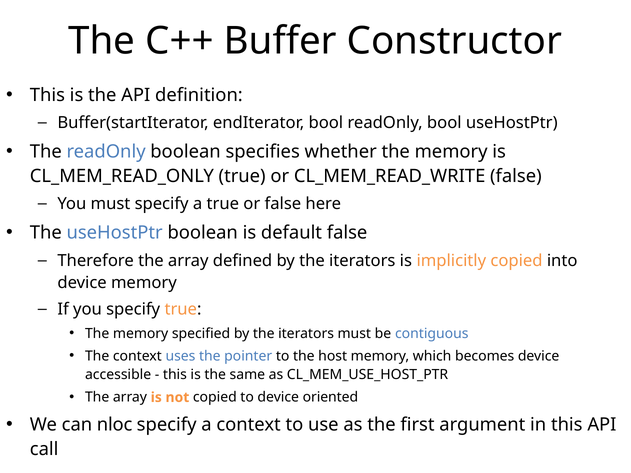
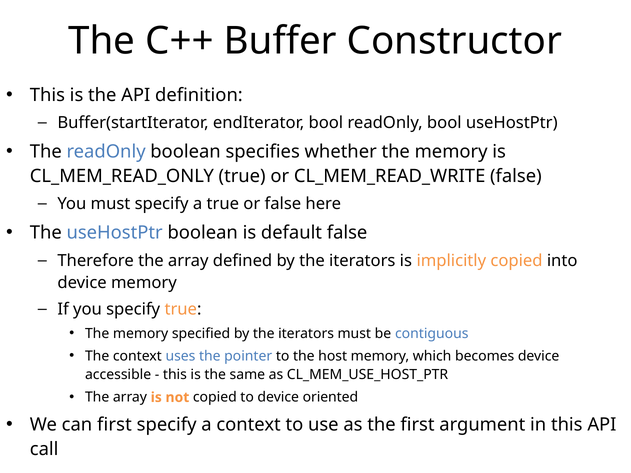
can nloc: nloc -> first
